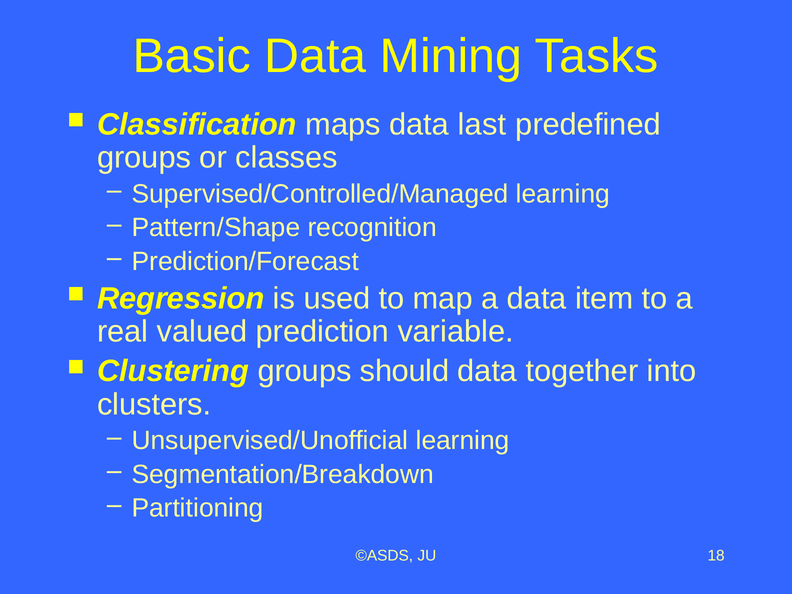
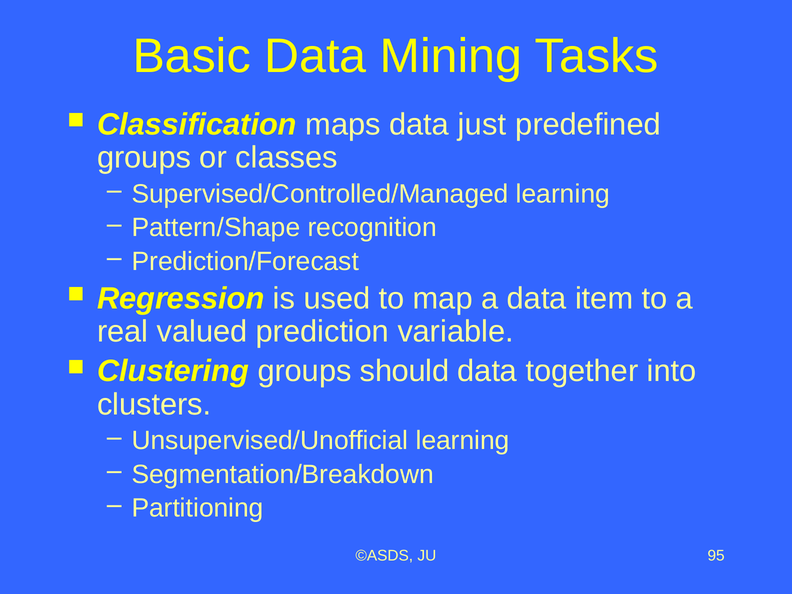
last: last -> just
18: 18 -> 95
